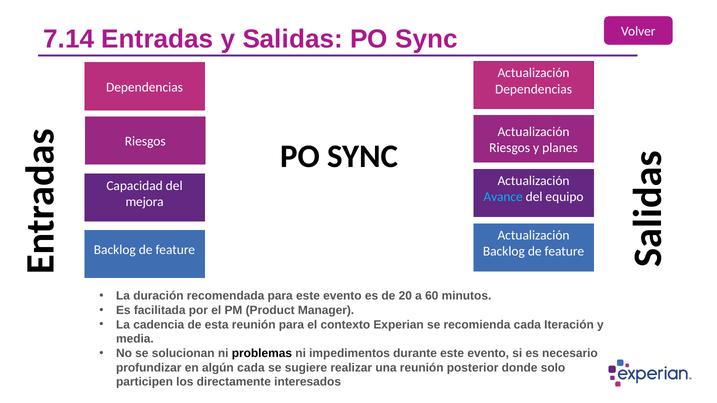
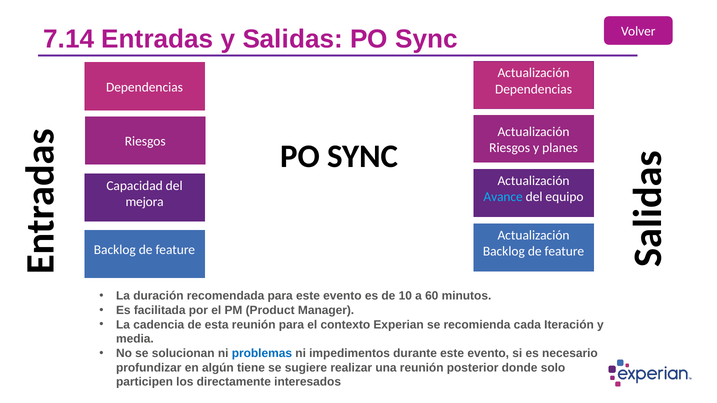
20: 20 -> 10
problemas colour: black -> blue
algún cada: cada -> tiene
